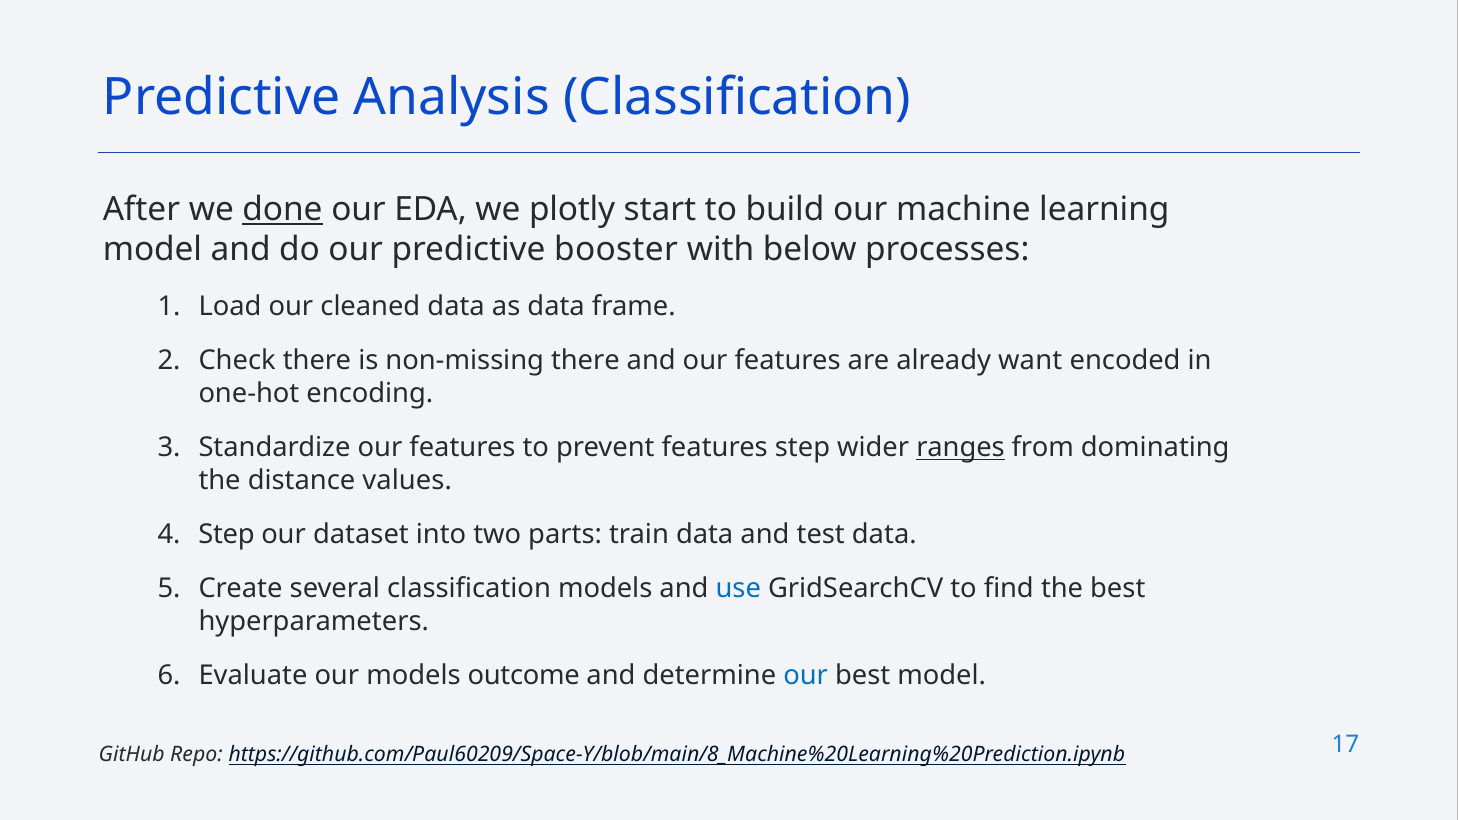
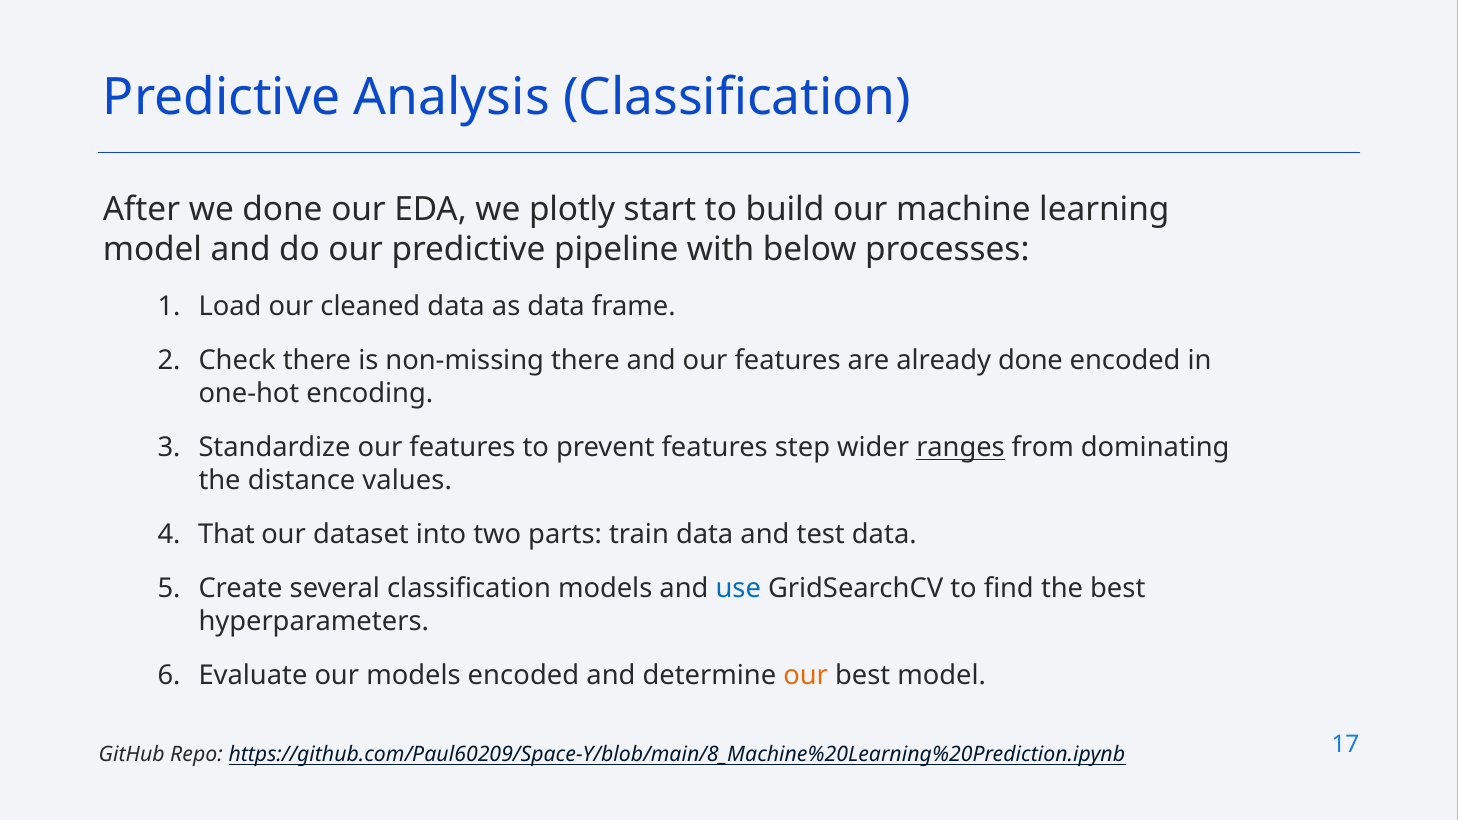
done at (282, 210) underline: present -> none
booster: booster -> pipeline
already want: want -> done
Step at (226, 535): Step -> That
models outcome: outcome -> encoded
our at (806, 676) colour: blue -> orange
